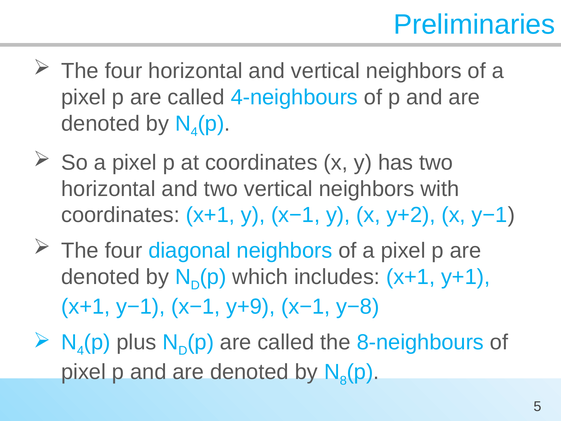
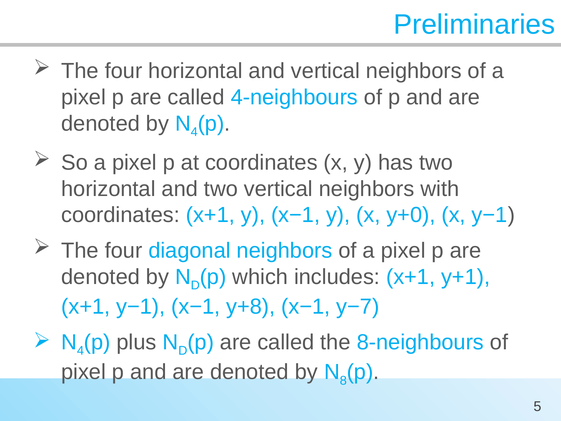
y+2: y+2 -> y+0
y+9: y+9 -> y+8
y−8: y−8 -> y−7
